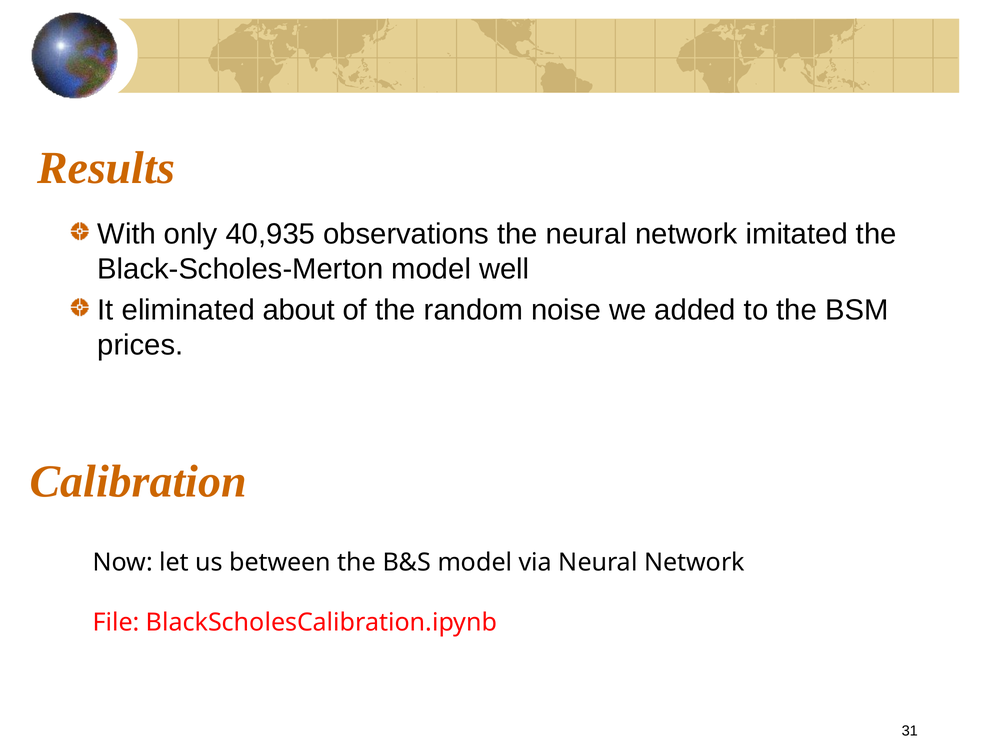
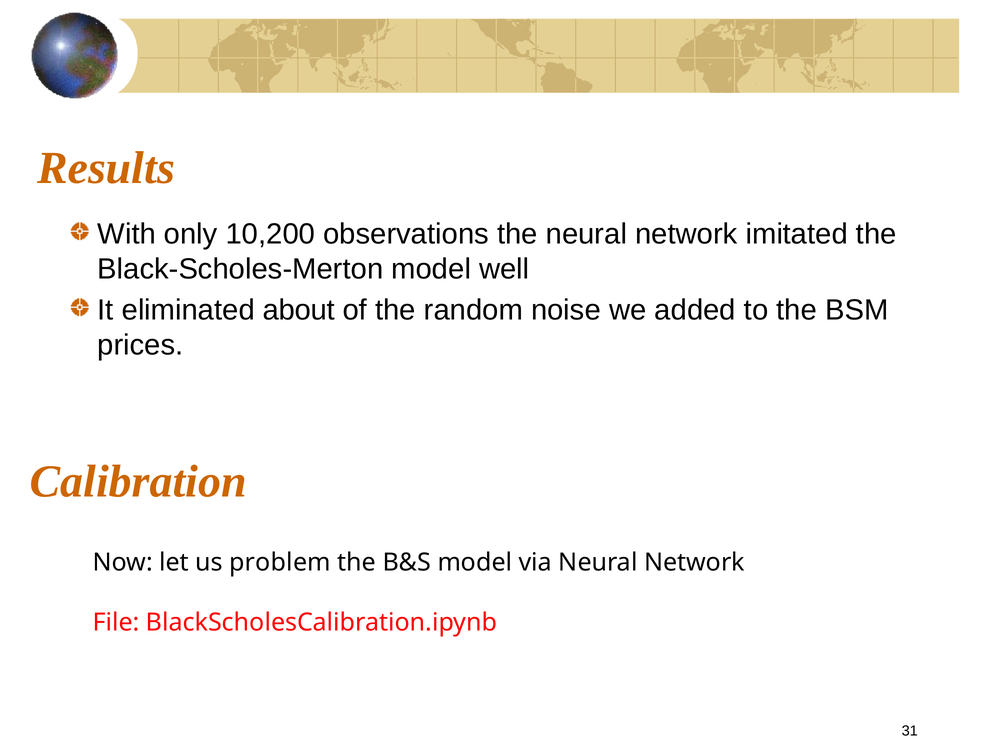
40,935: 40,935 -> 10,200
between: between -> problem
